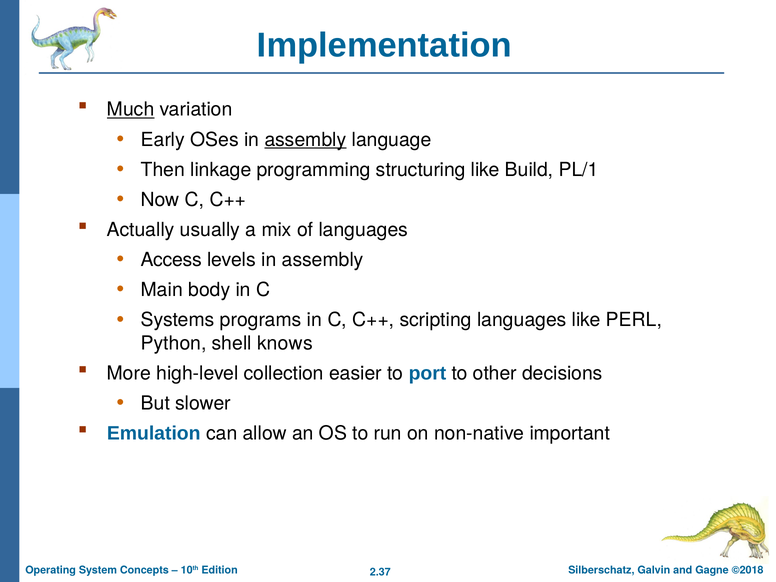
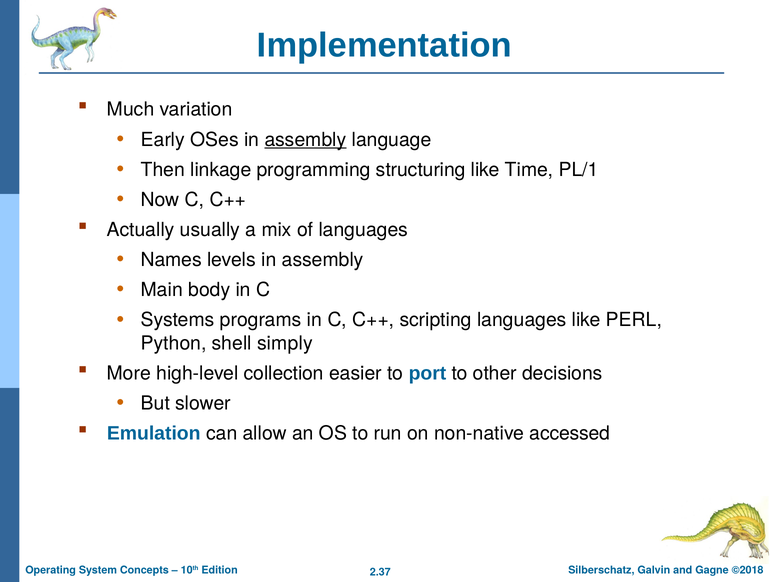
Much underline: present -> none
Build: Build -> Time
Access: Access -> Names
knows: knows -> simply
important: important -> accessed
